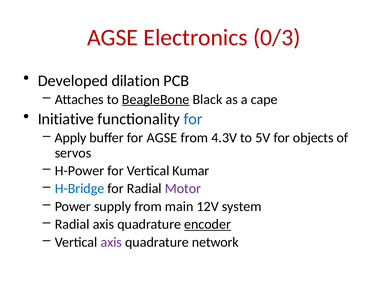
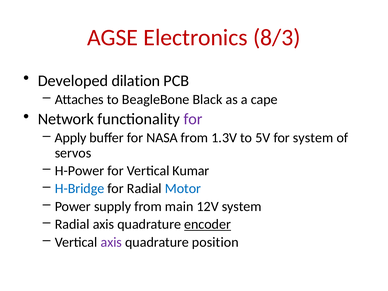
0/3: 0/3 -> 8/3
BeagleBone underline: present -> none
Initiative: Initiative -> Network
for at (193, 119) colour: blue -> purple
for AGSE: AGSE -> NASA
4.3V: 4.3V -> 1.3V
for objects: objects -> system
Motor colour: purple -> blue
network: network -> position
